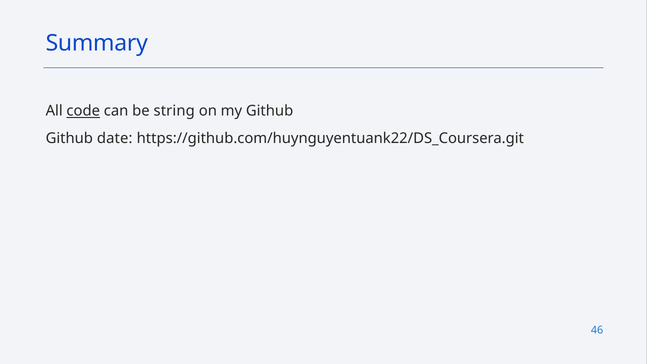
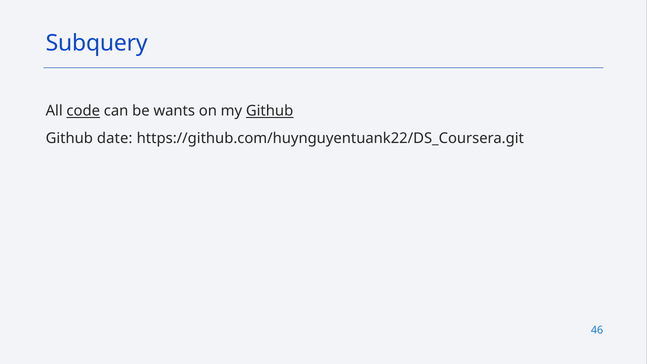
Summary: Summary -> Subquery
string: string -> wants
Github at (270, 111) underline: none -> present
